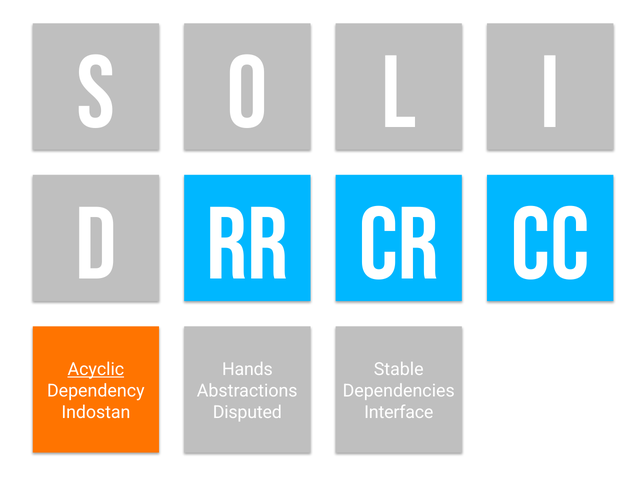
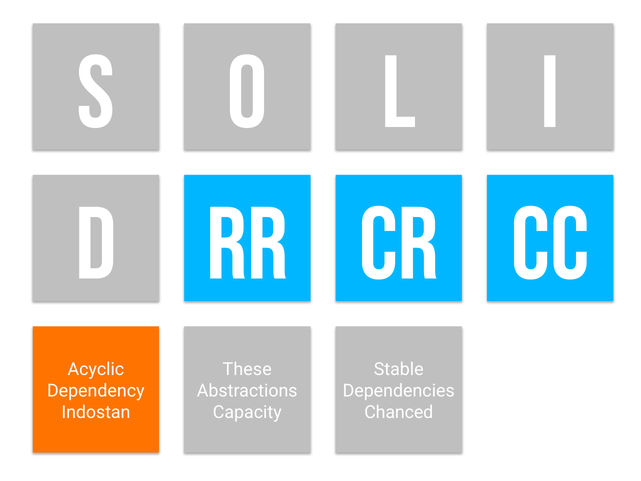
Acyclic underline: present -> none
Hands: Hands -> These
Disputed: Disputed -> Capacity
Interface: Interface -> Chanced
